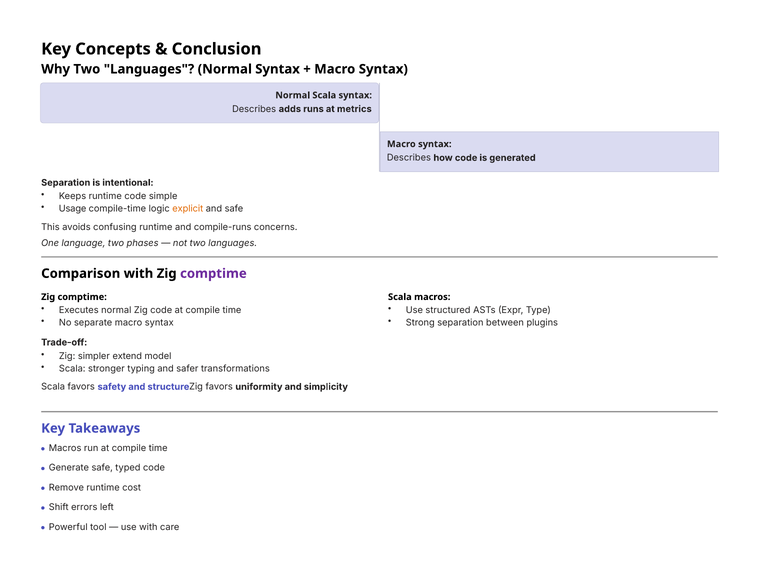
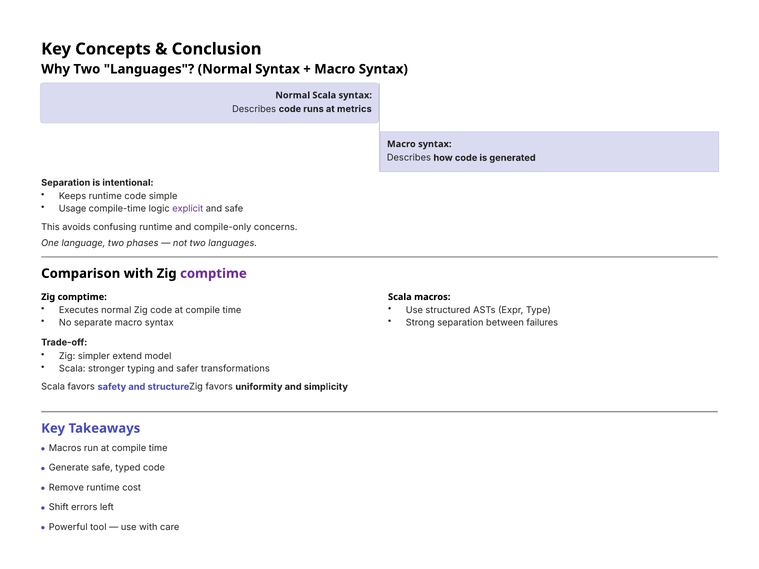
Describes adds: adds -> code
explicit colour: orange -> purple
compile-runs: compile-runs -> compile-only
plugins: plugins -> failures
